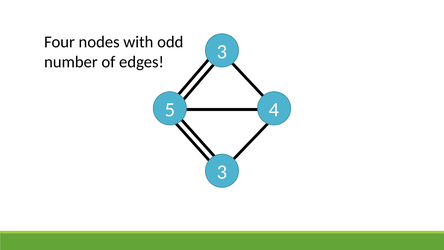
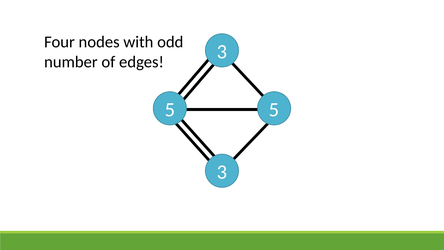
5 4: 4 -> 5
